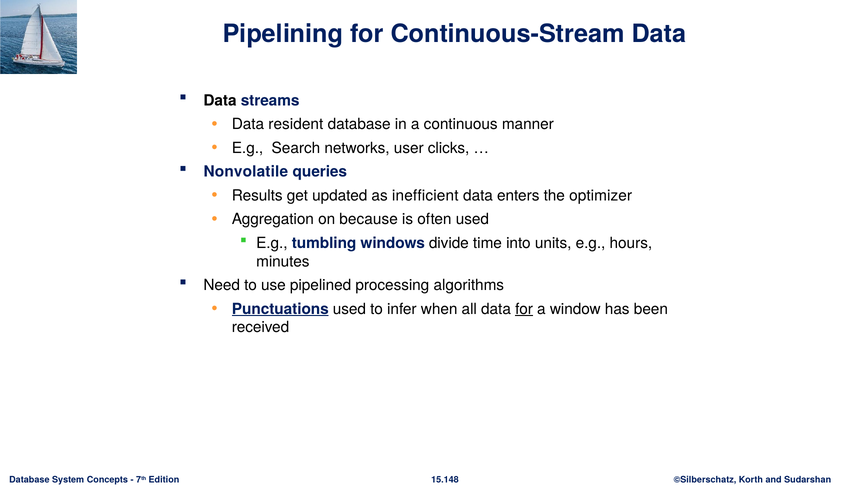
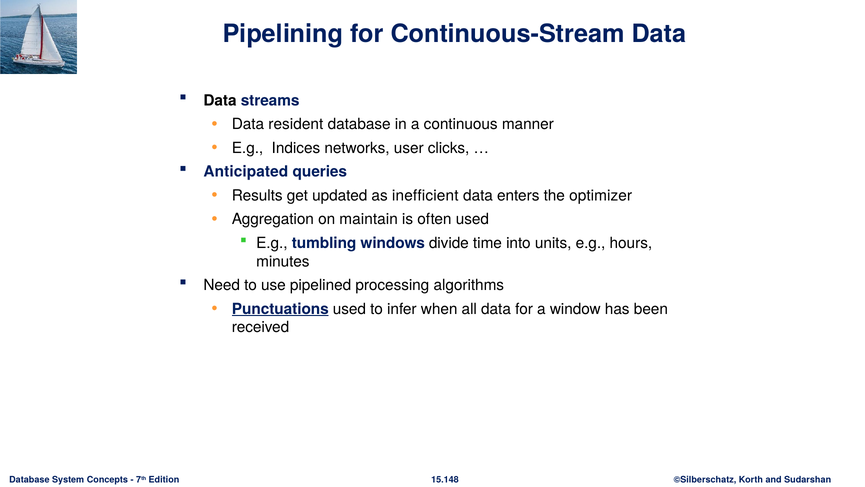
Search: Search -> Indices
Nonvolatile: Nonvolatile -> Anticipated
because: because -> maintain
for at (524, 309) underline: present -> none
